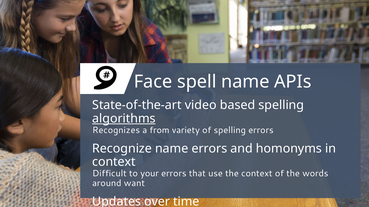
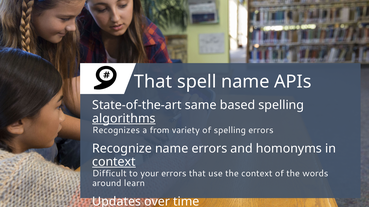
Face at (153, 82): Face -> That
video: video -> same
context at (114, 162) underline: none -> present
want: want -> learn
